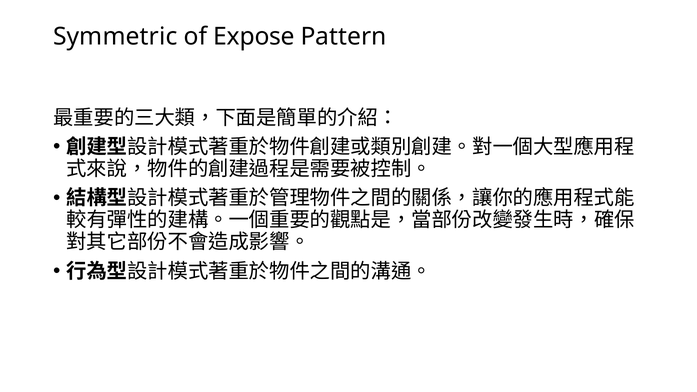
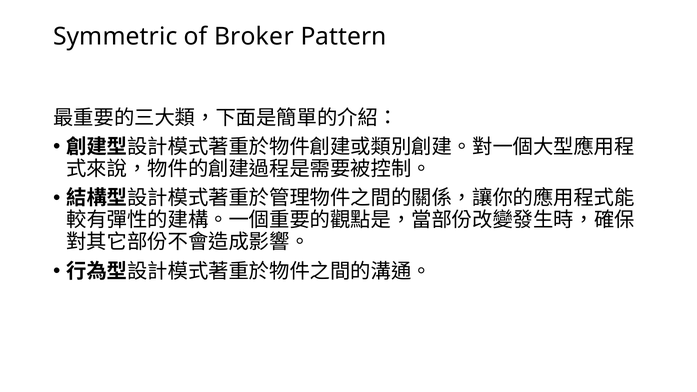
Expose: Expose -> Broker
